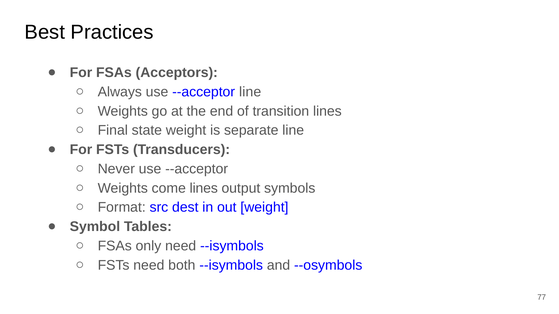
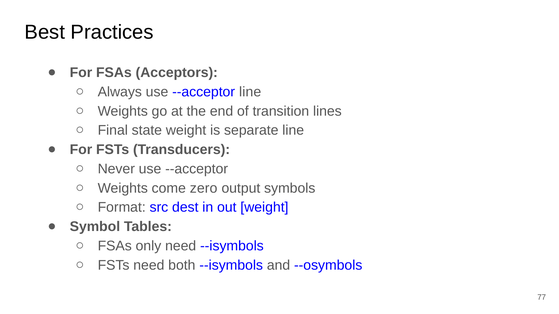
come lines: lines -> zero
